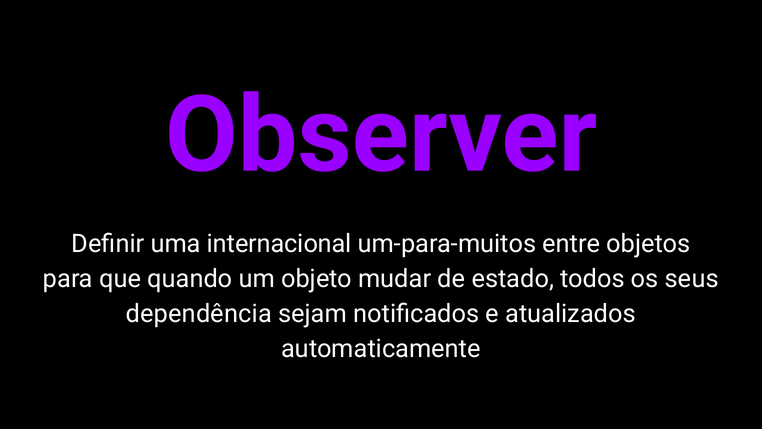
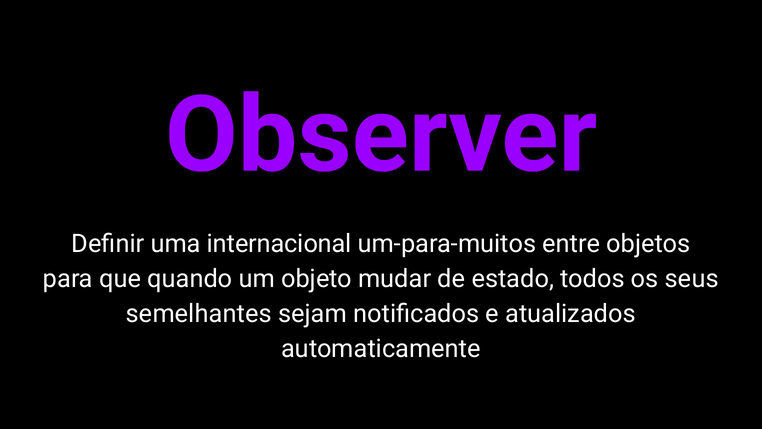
dependência: dependência -> semelhantes
